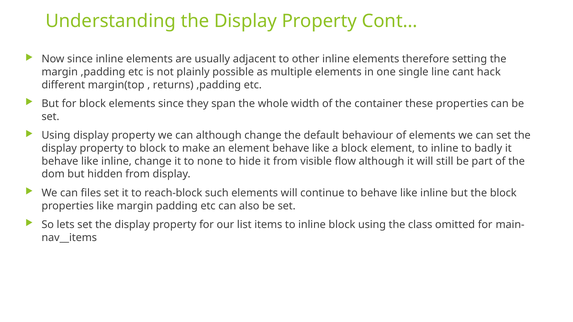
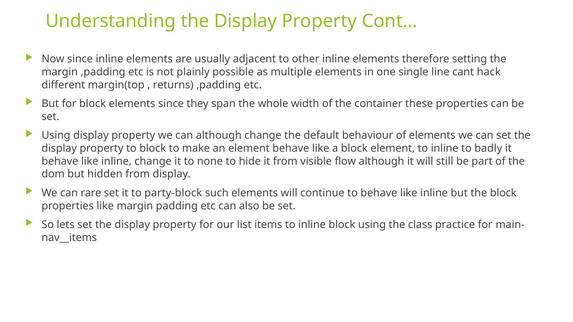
files: files -> rare
reach-block: reach-block -> party-block
omitted: omitted -> practice
